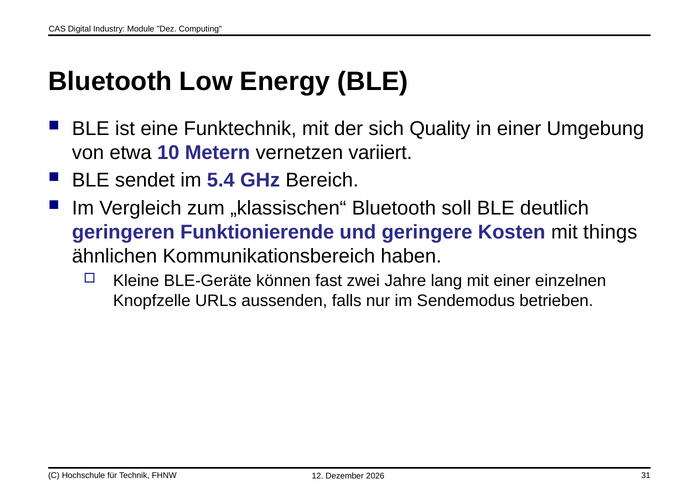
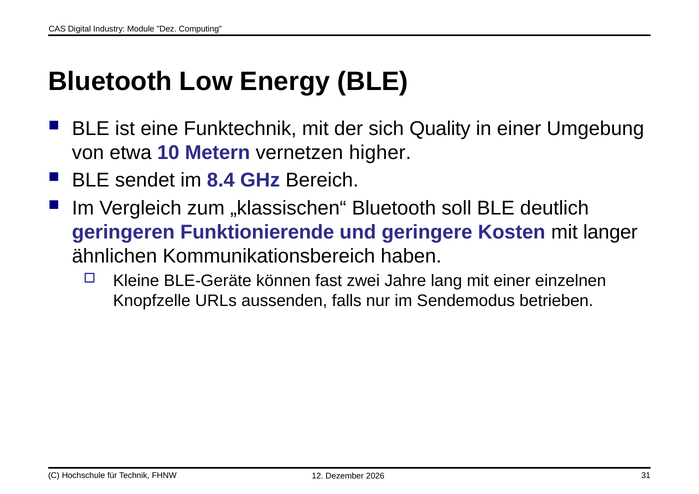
variiert: variiert -> higher
5.4: 5.4 -> 8.4
things: things -> langer
